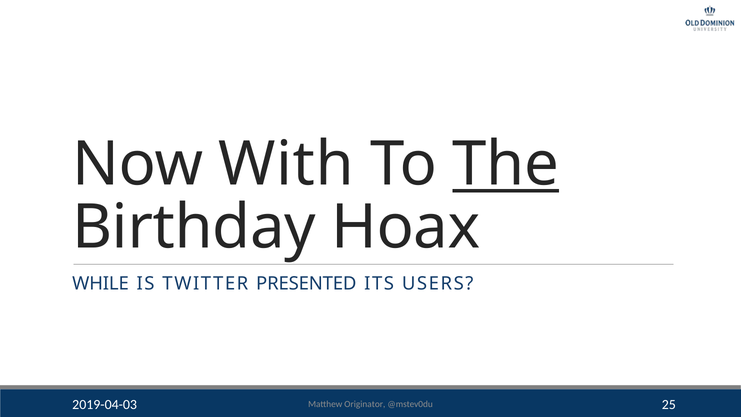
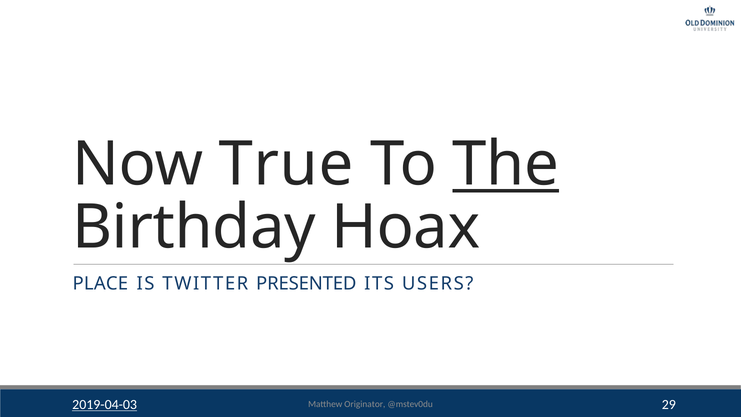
With: With -> True
WHILE: WHILE -> PLACE
2019-04-03 underline: none -> present
25: 25 -> 29
